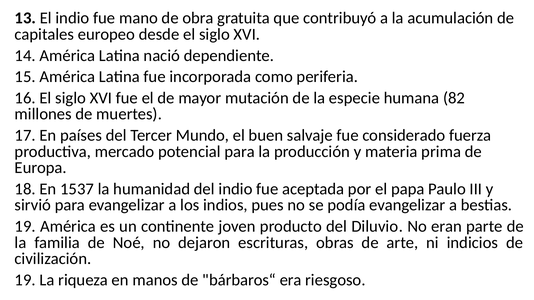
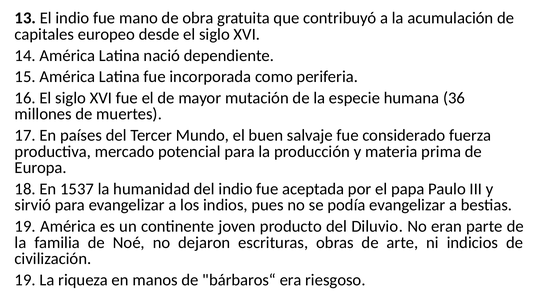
82: 82 -> 36
